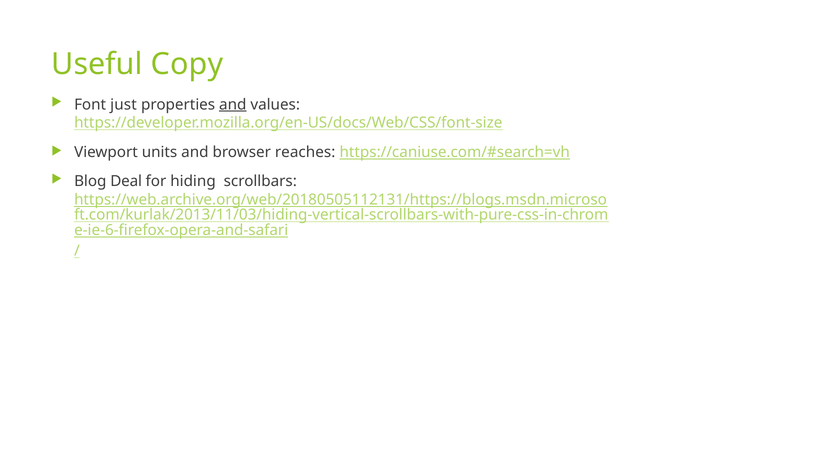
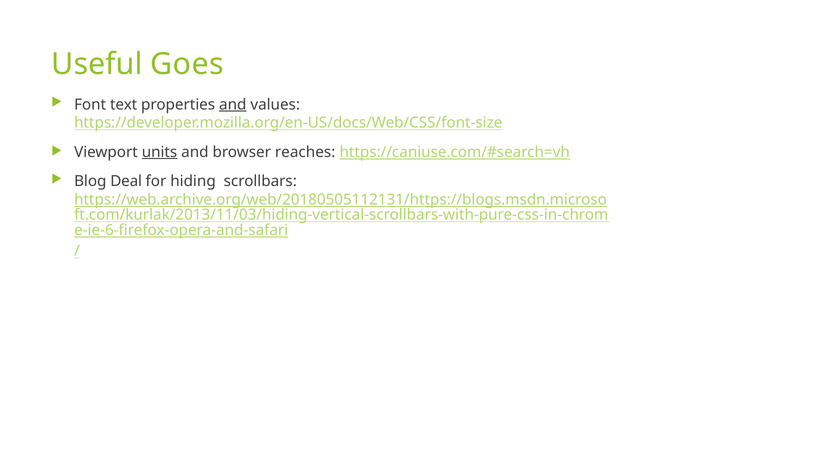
Copy: Copy -> Goes
just: just -> text
units underline: none -> present
